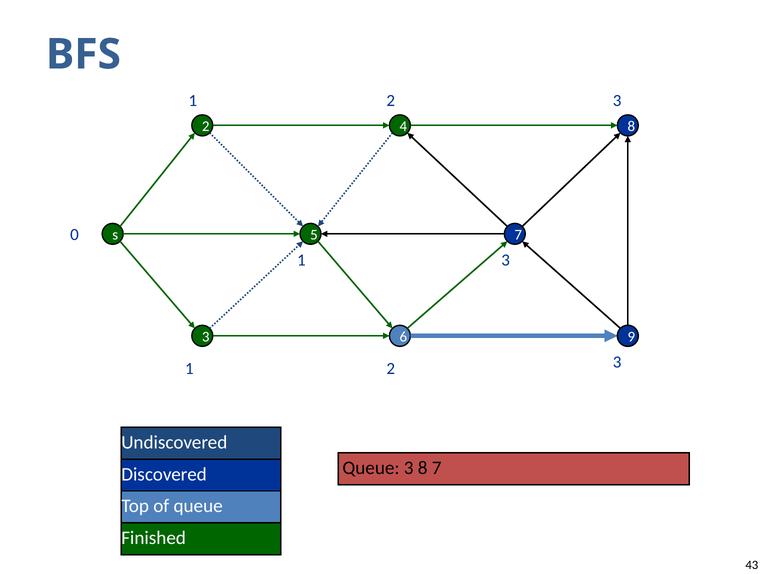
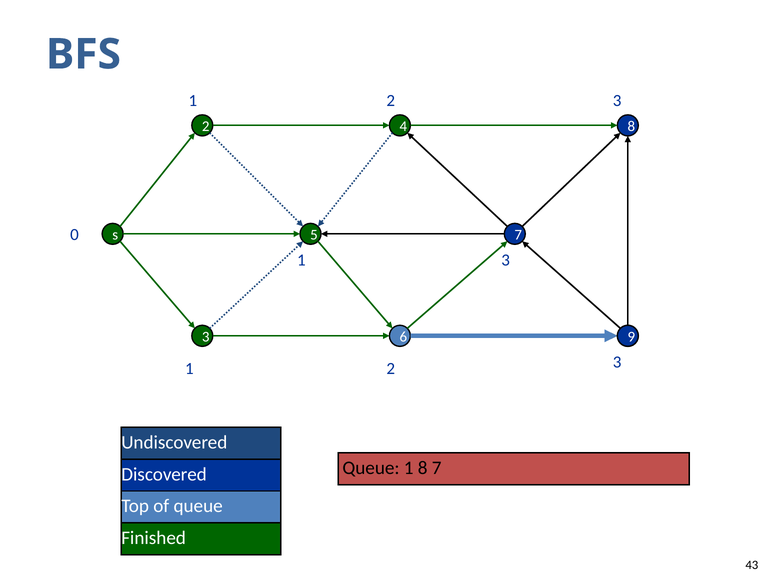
Queue 3: 3 -> 1
